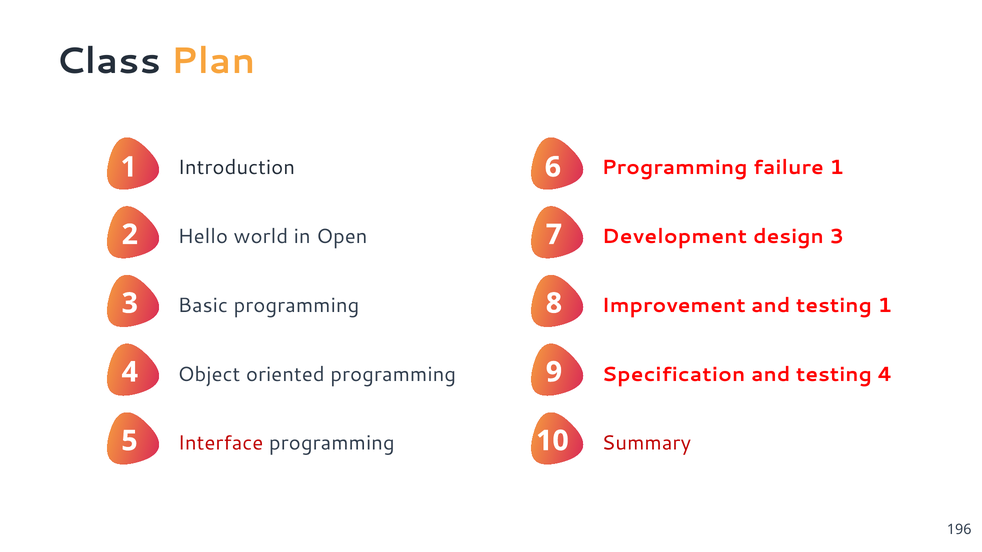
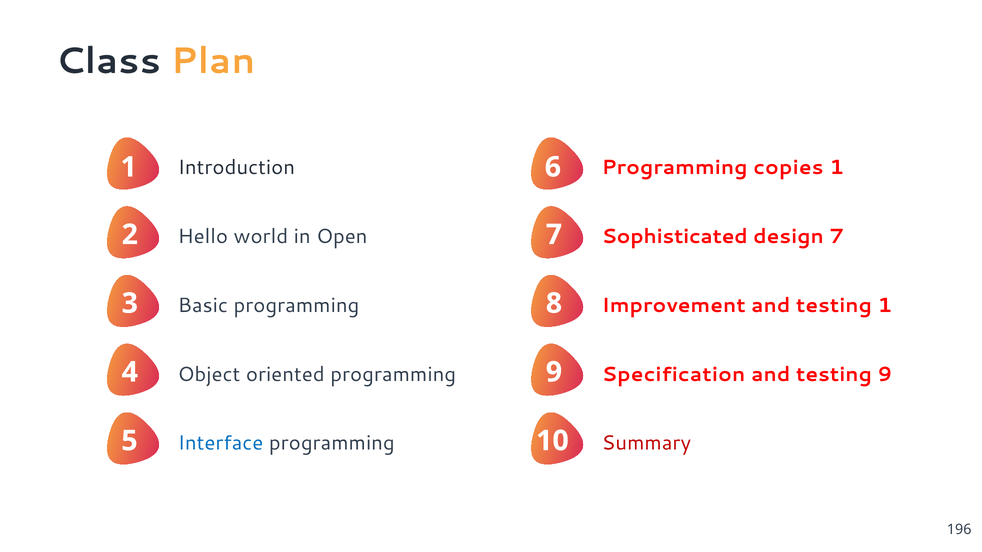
failure: failure -> copies
Development: Development -> Sophisticated
design 3: 3 -> 7
testing 4: 4 -> 9
Interface colour: red -> blue
